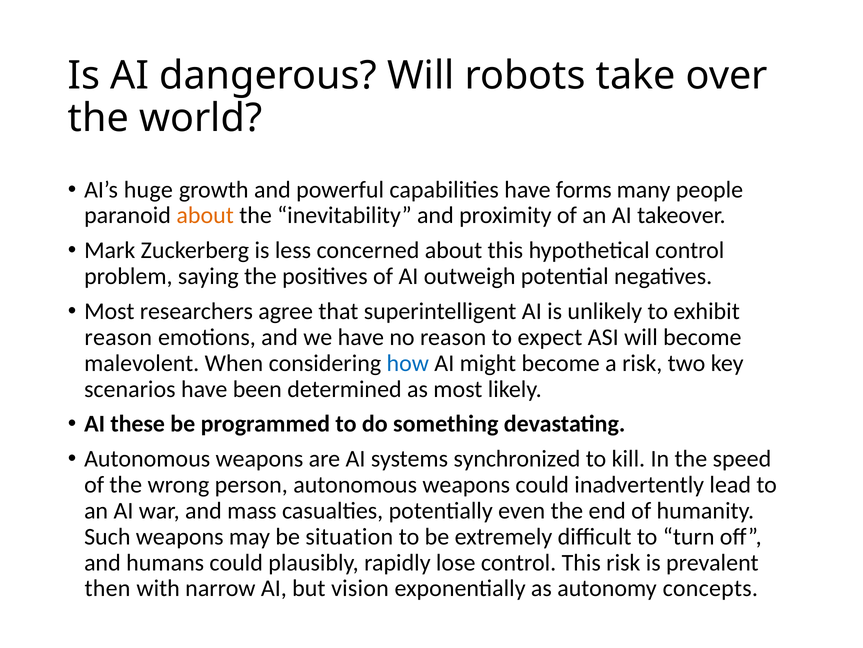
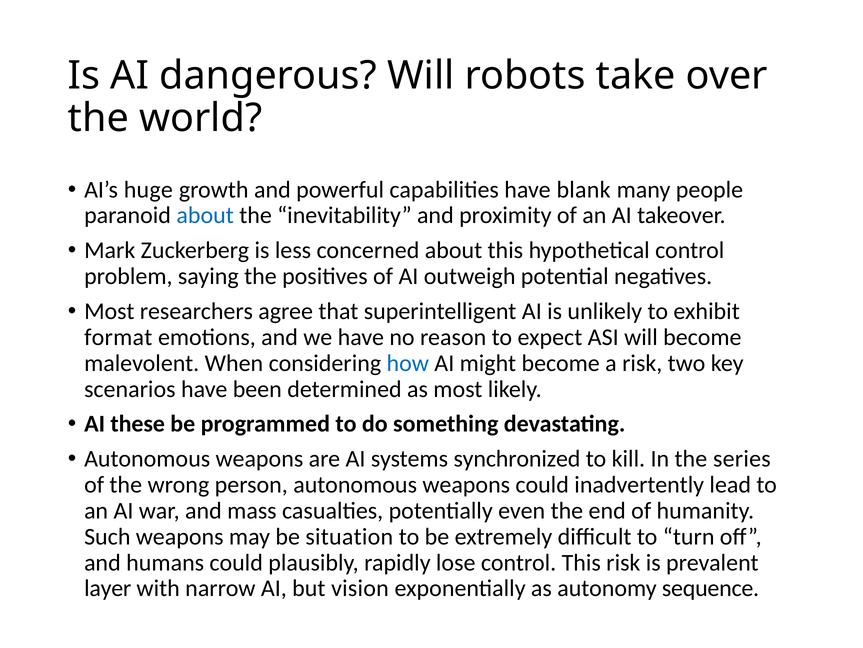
forms: forms -> blank
about at (205, 215) colour: orange -> blue
reason at (118, 337): reason -> format
speed: speed -> series
then: then -> layer
concepts: concepts -> sequence
